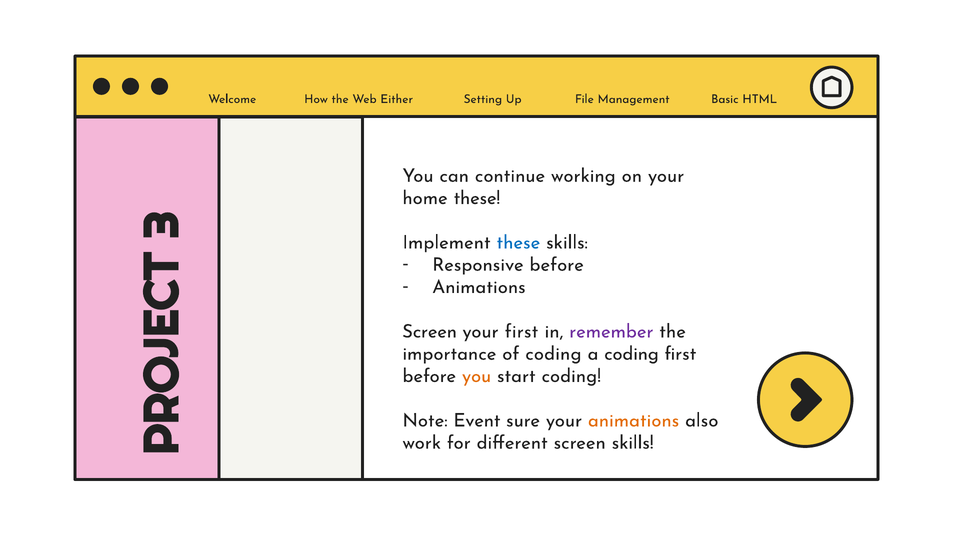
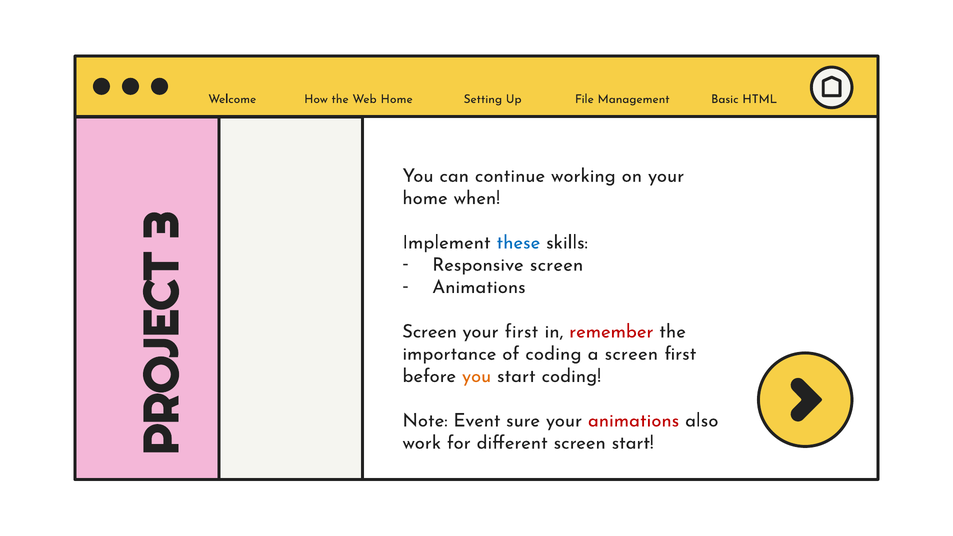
Web Either: Either -> Home
home these: these -> when
Responsive before: before -> screen
remember colour: purple -> red
a coding: coding -> screen
animations at (634, 420) colour: orange -> red
screen skills: skills -> start
